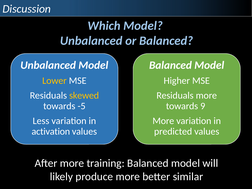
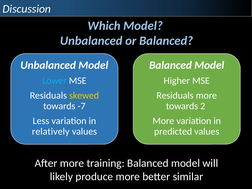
Lower colour: yellow -> light blue
-5: -5 -> -7
9: 9 -> 2
activation: activation -> relatively
